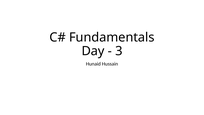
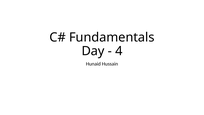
3: 3 -> 4
